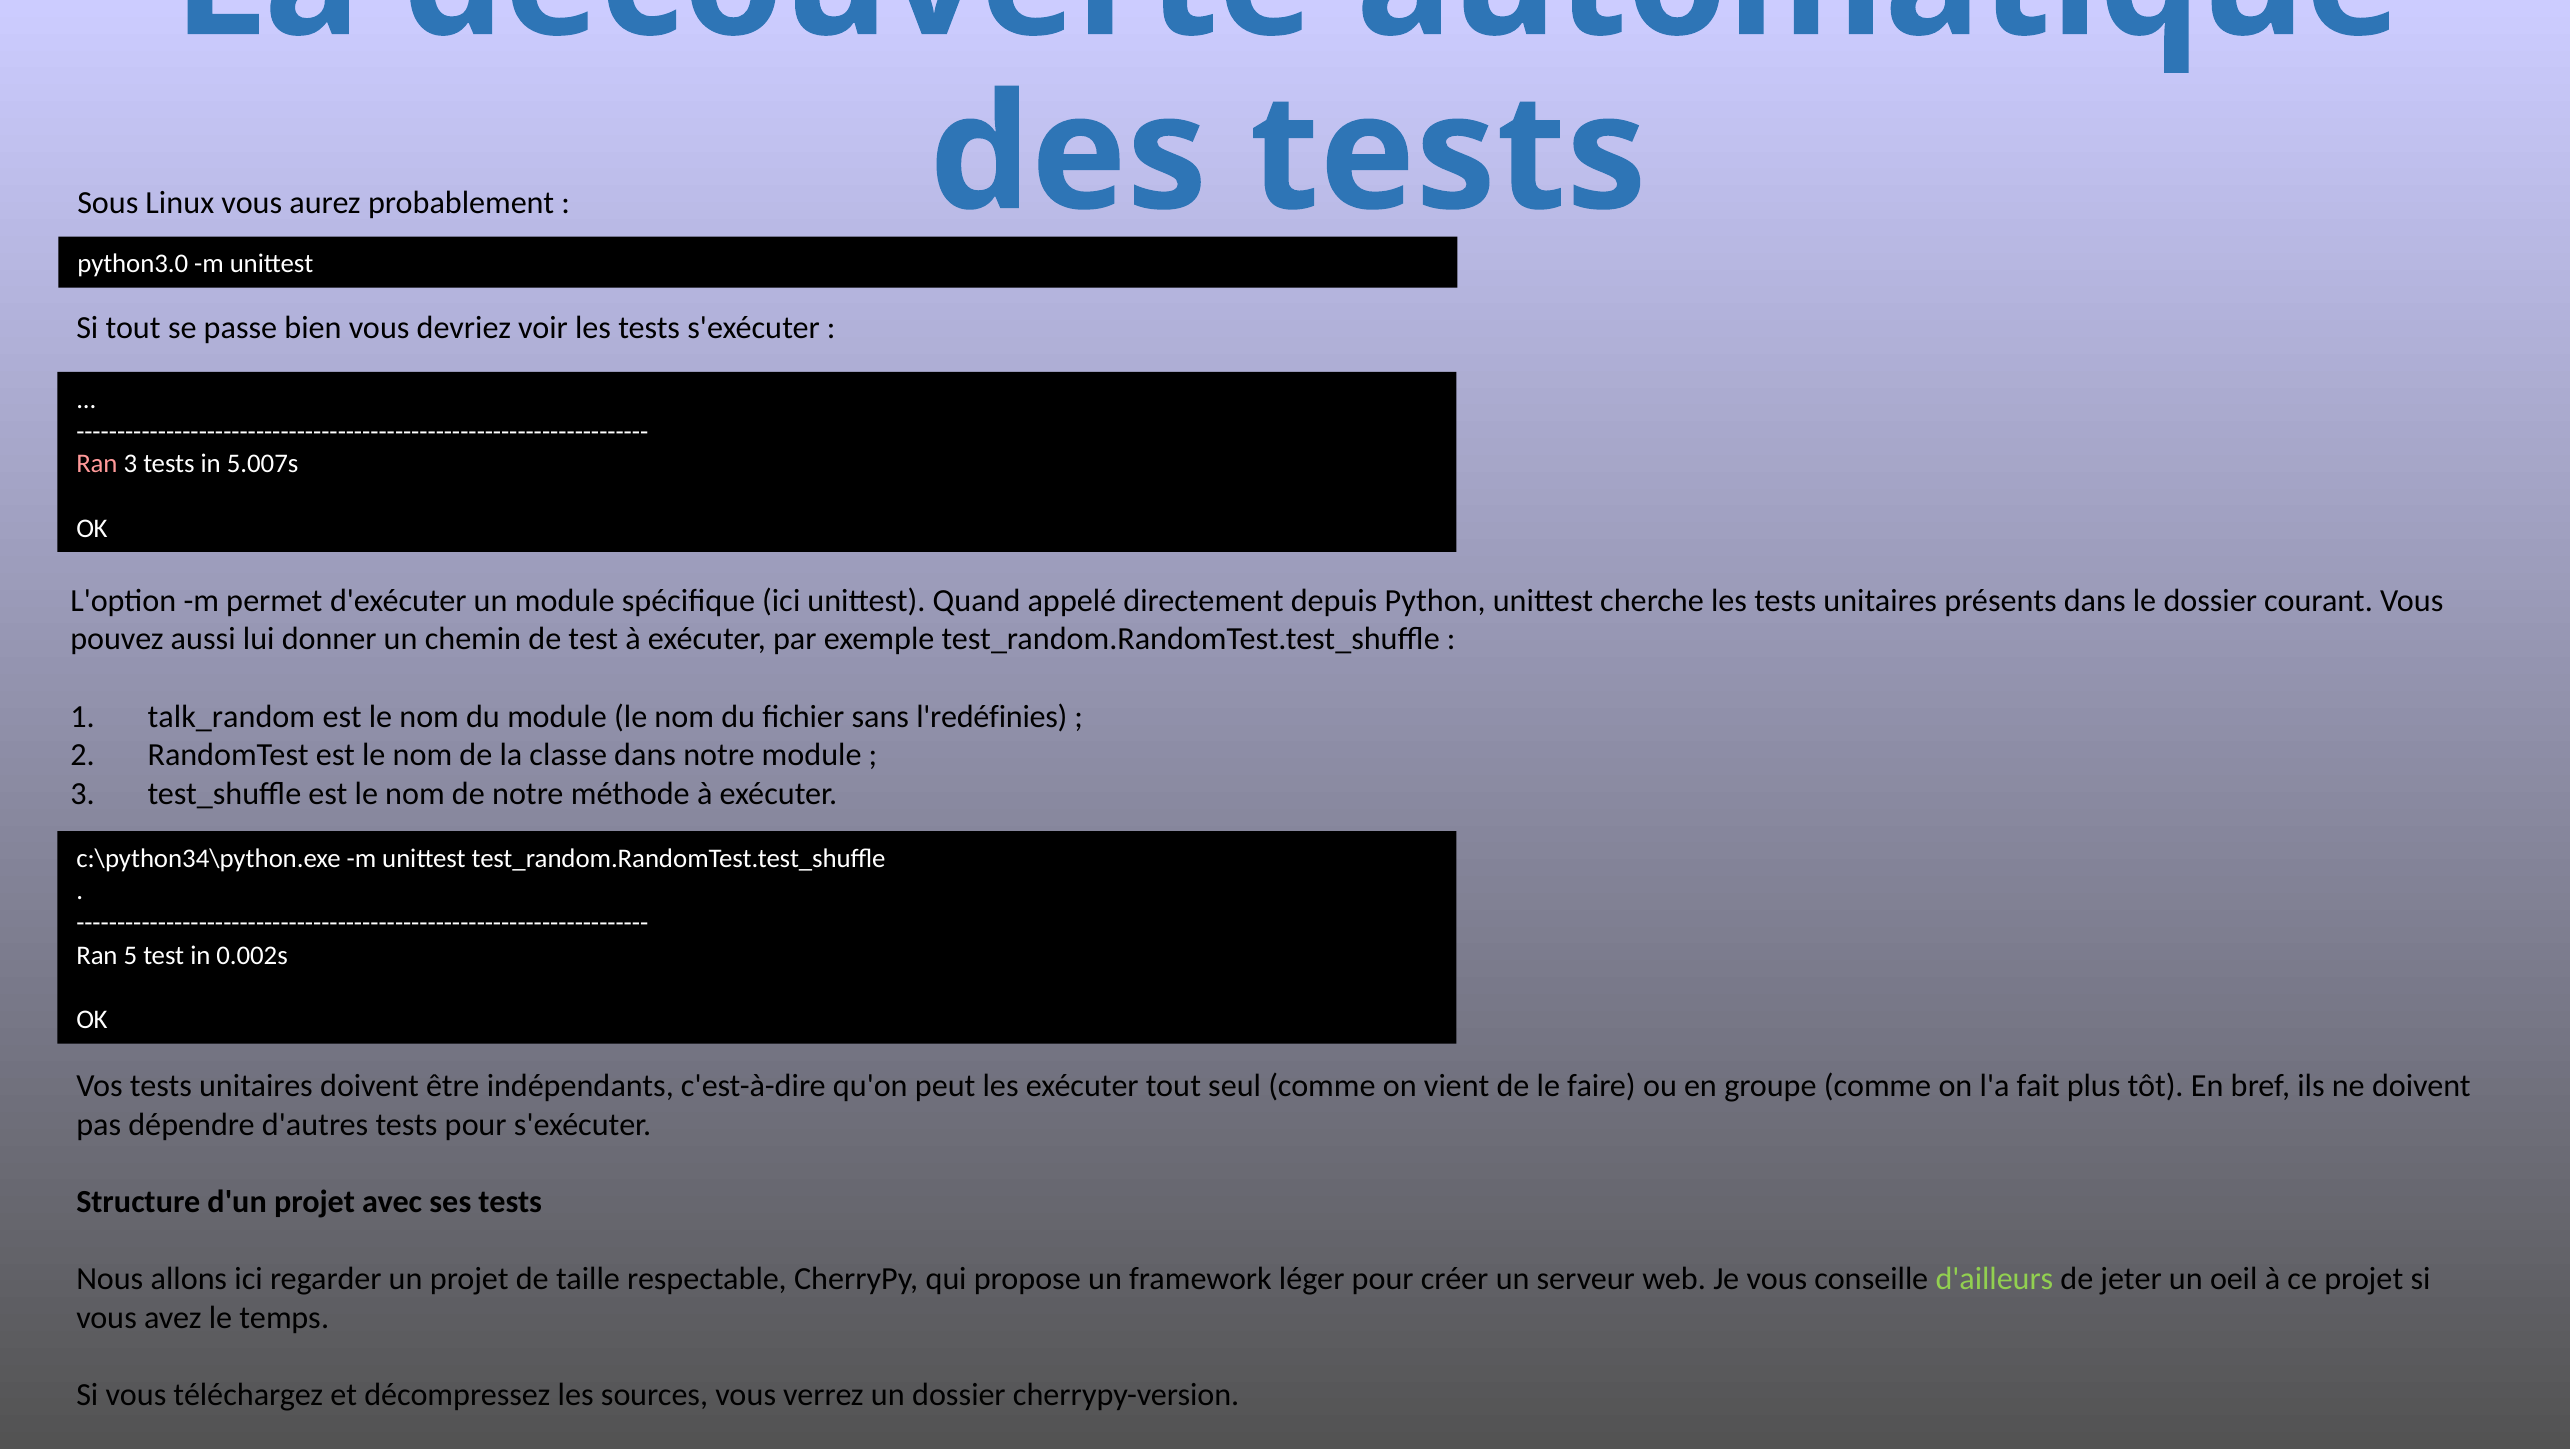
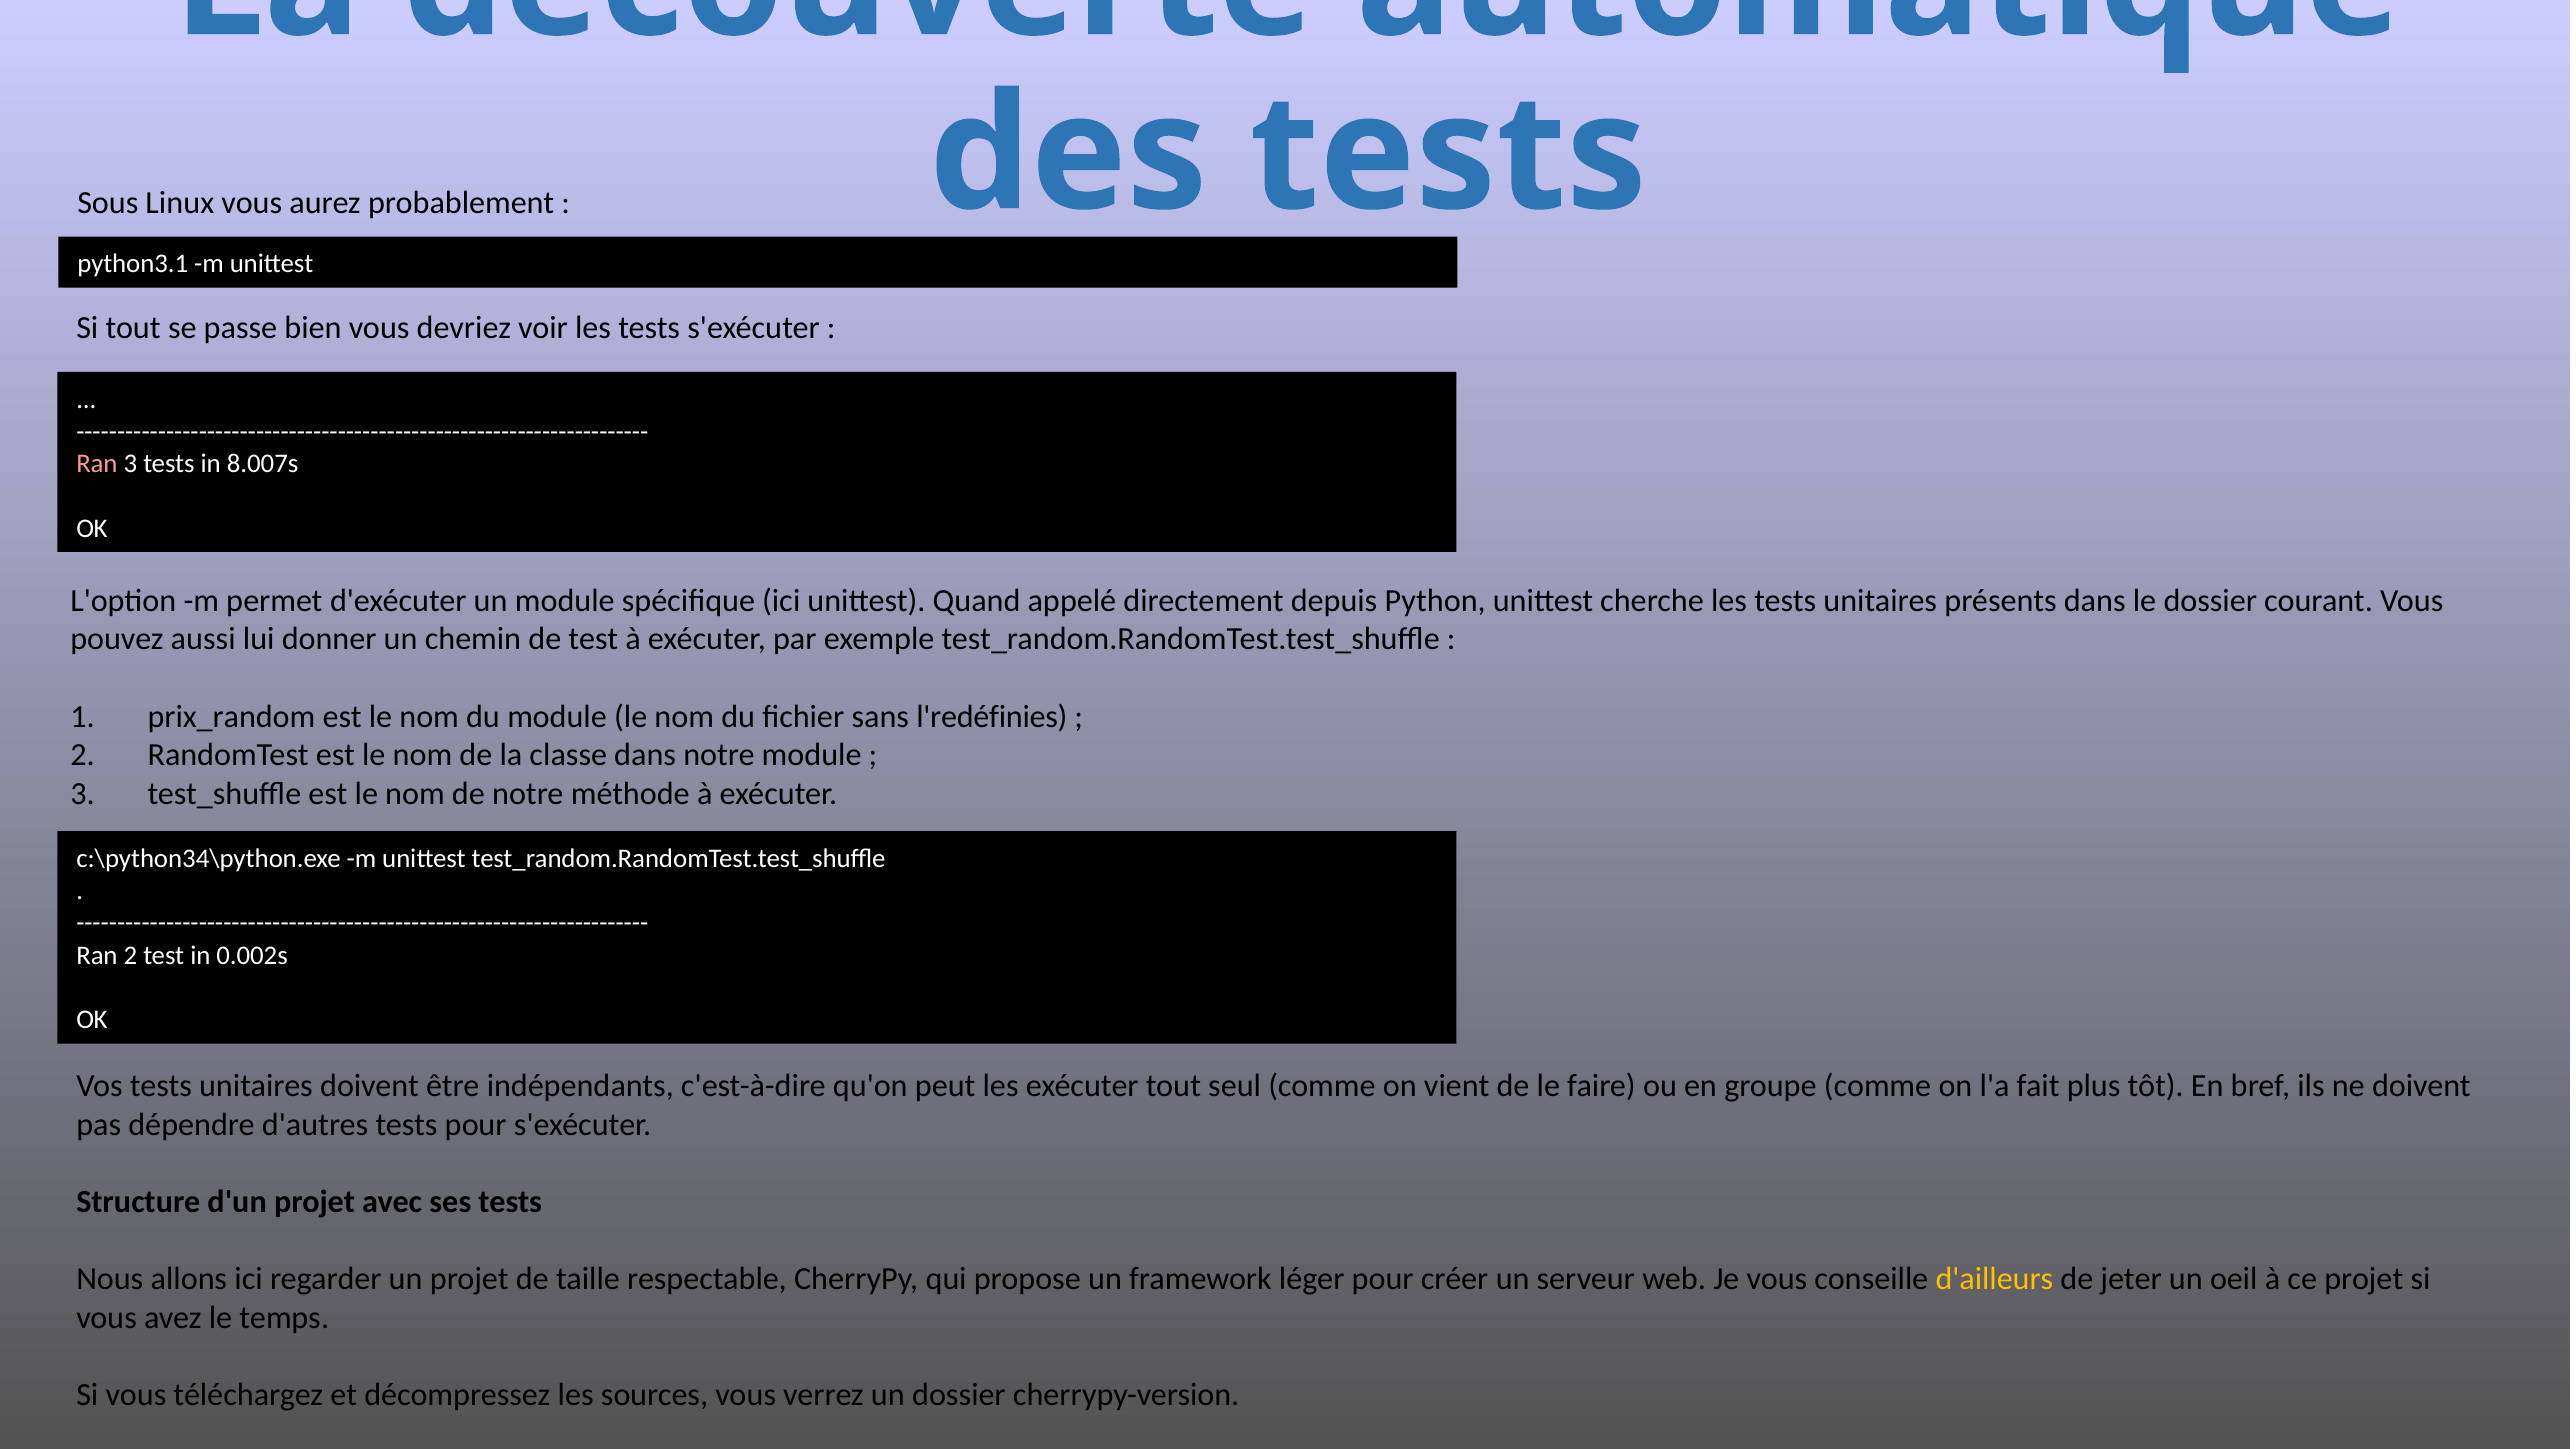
python3.0: python3.0 -> python3.1
5.007s: 5.007s -> 8.007s
talk_random: talk_random -> prix_random
Ran 5: 5 -> 2
d'ailleurs colour: light green -> yellow
